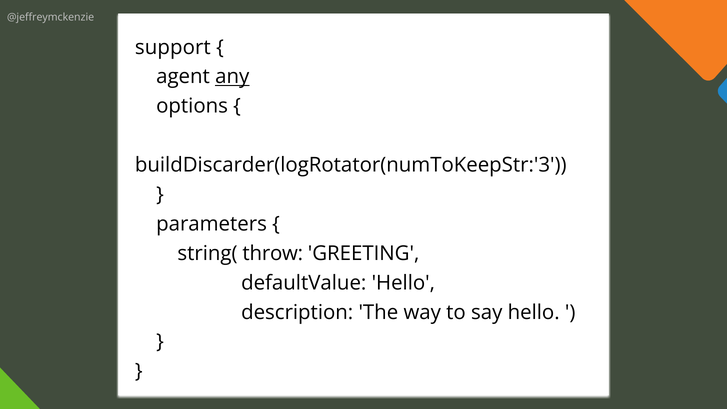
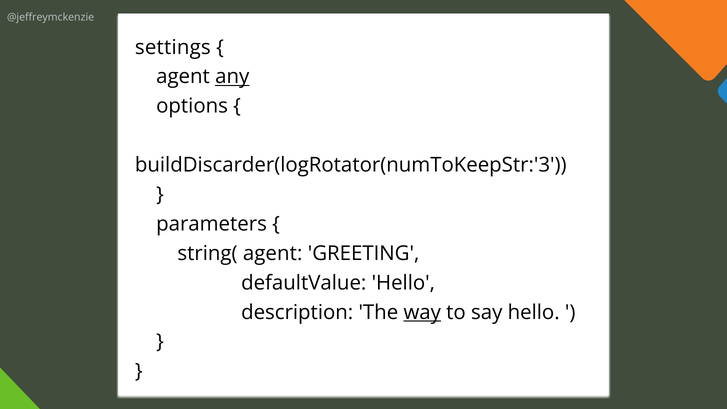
support: support -> settings
string( throw: throw -> agent
way underline: none -> present
